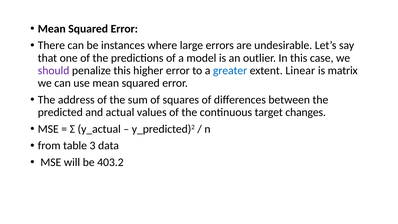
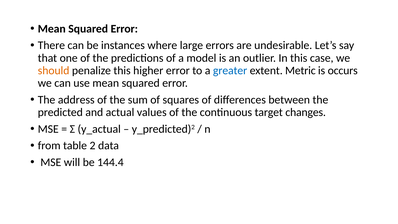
should colour: purple -> orange
Linear: Linear -> Metric
matrix: matrix -> occurs
3: 3 -> 2
403.2: 403.2 -> 144.4
